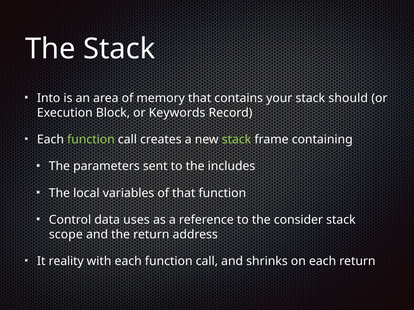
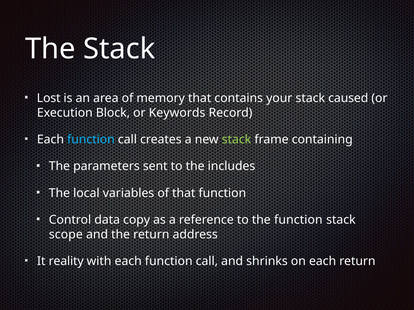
Into: Into -> Lost
should: should -> caused
function at (91, 140) colour: light green -> light blue
uses: uses -> copy
the consider: consider -> function
